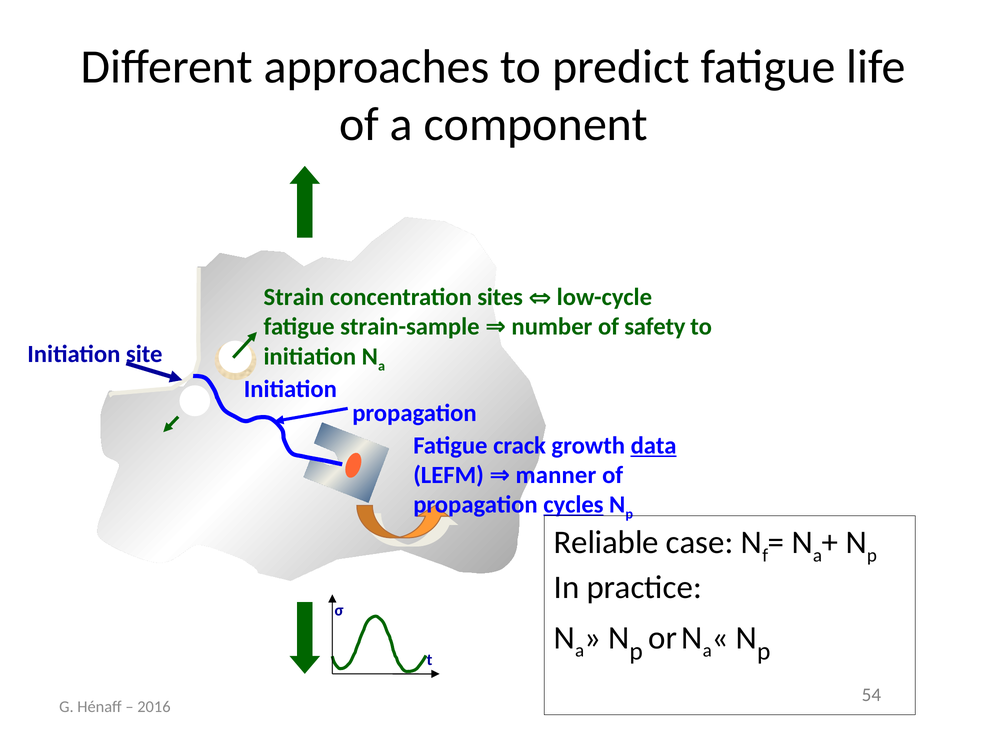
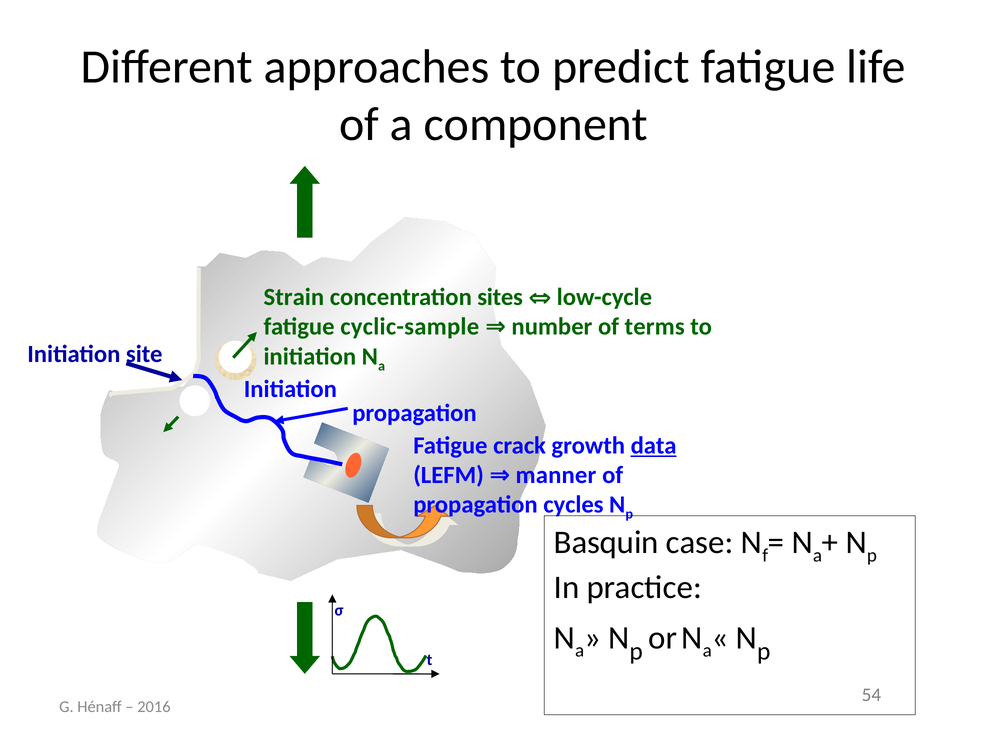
strain-sample: strain-sample -> cyclic-sample
safety: safety -> terms
cycles underline: present -> none
Reliable: Reliable -> Basquin
